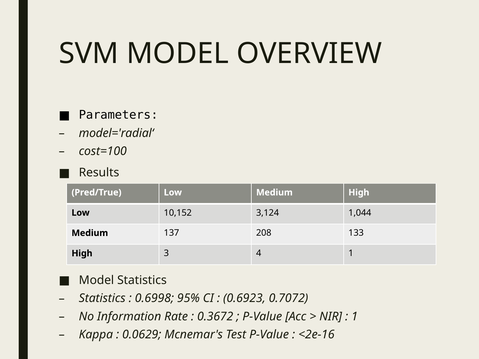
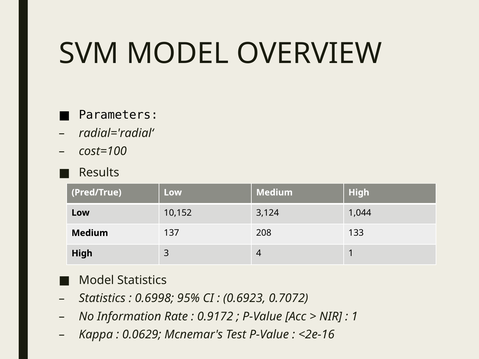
model='radial‘: model='radial‘ -> radial='radial‘
0.3672: 0.3672 -> 0.9172
